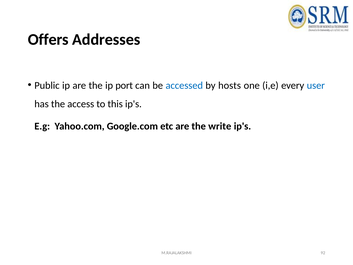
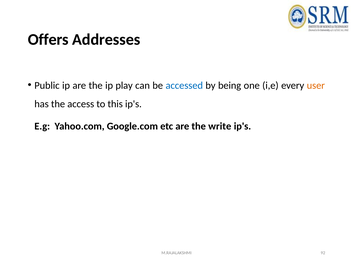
port: port -> play
hosts: hosts -> being
user colour: blue -> orange
